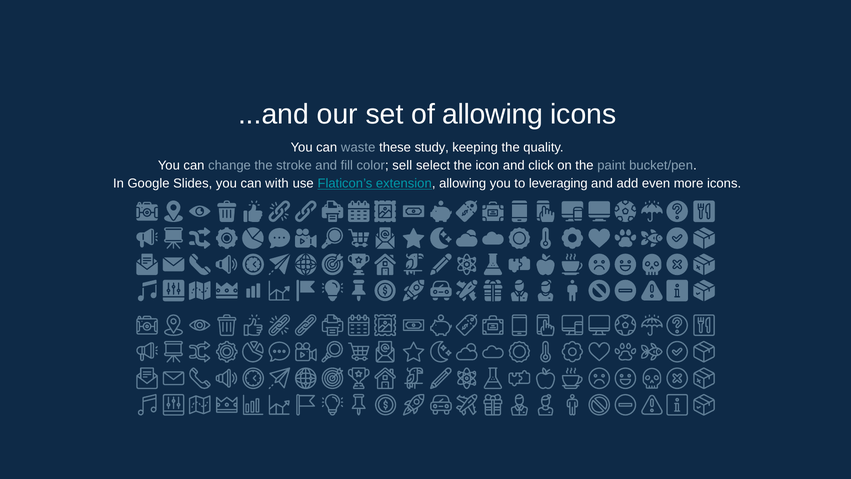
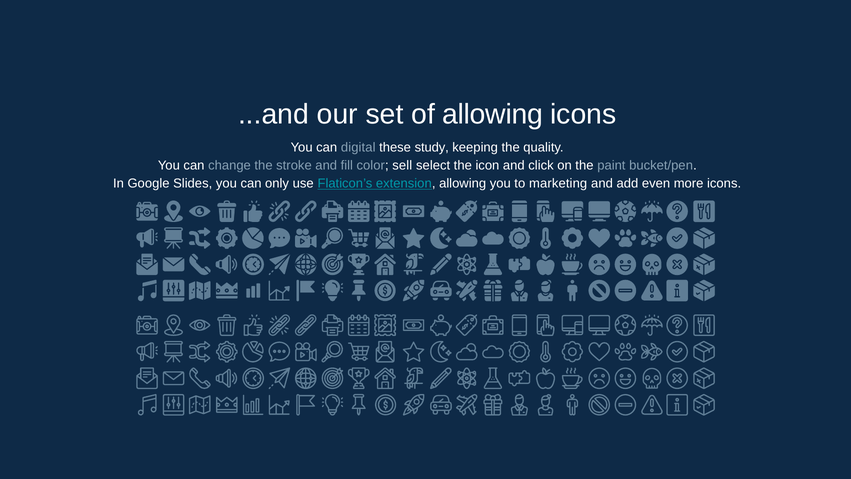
waste: waste -> digital
with: with -> only
leveraging: leveraging -> marketing
